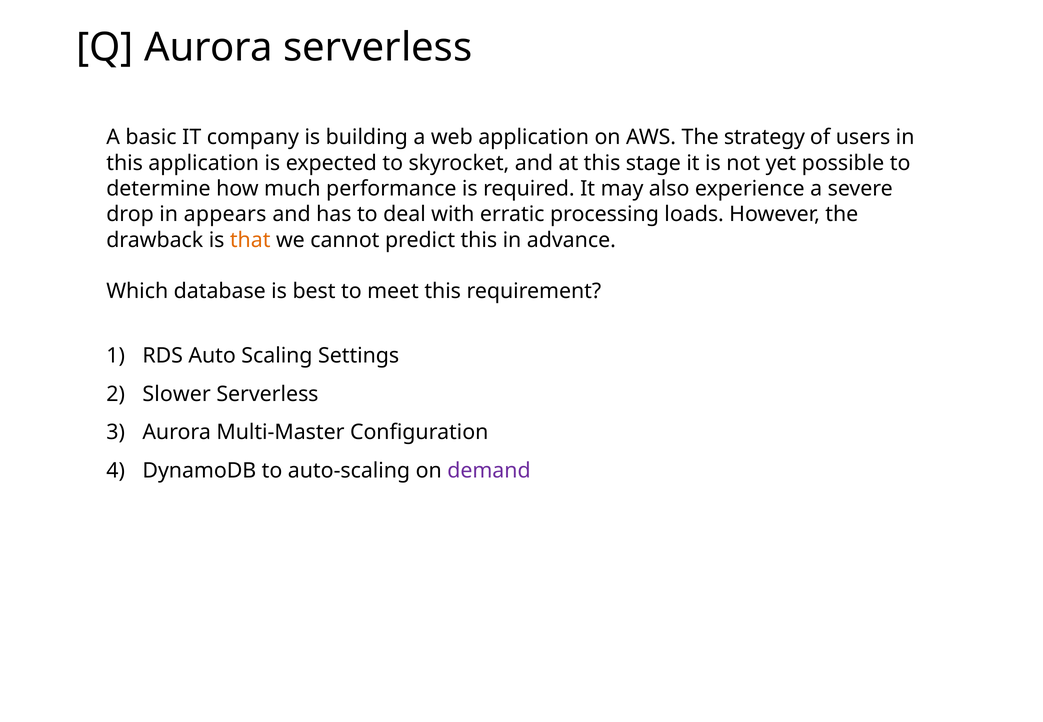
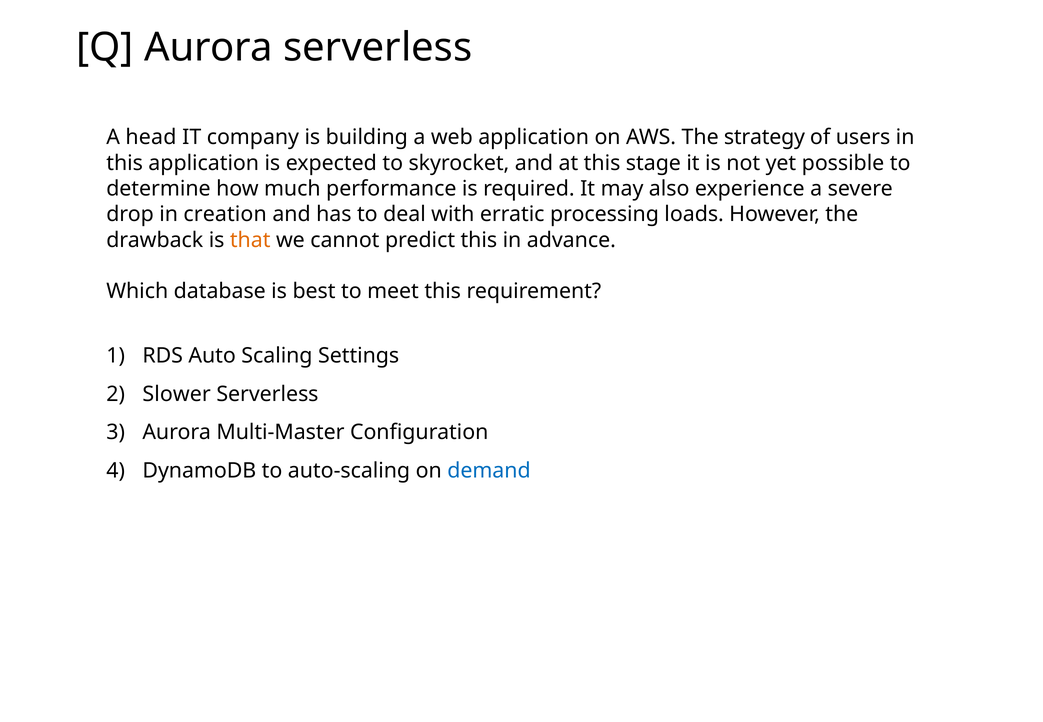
basic: basic -> head
appears: appears -> creation
demand colour: purple -> blue
